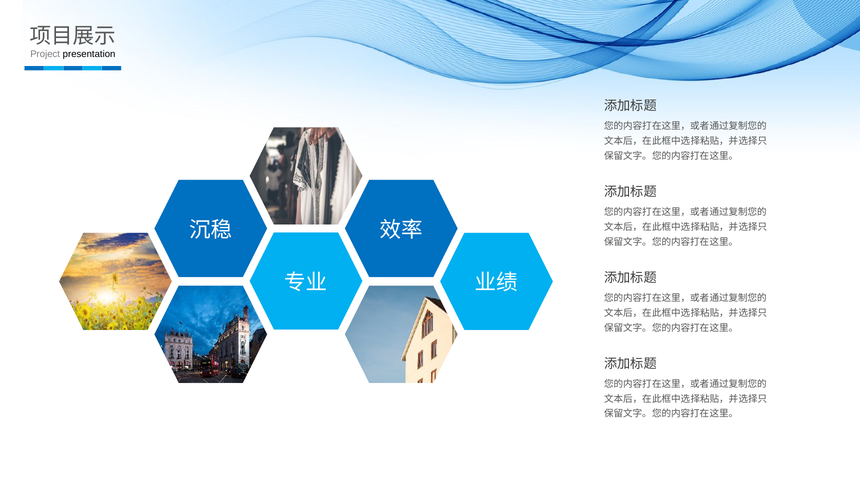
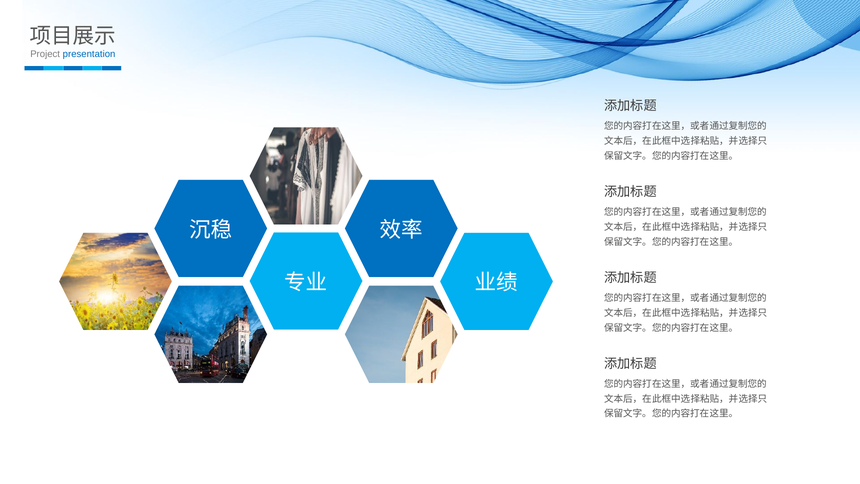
presentation colour: black -> blue
